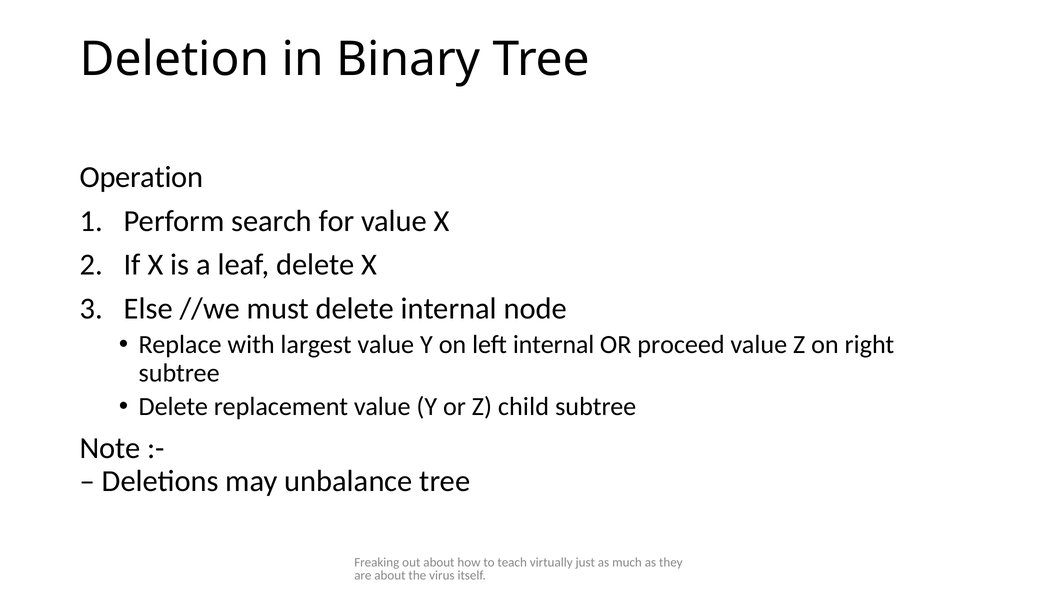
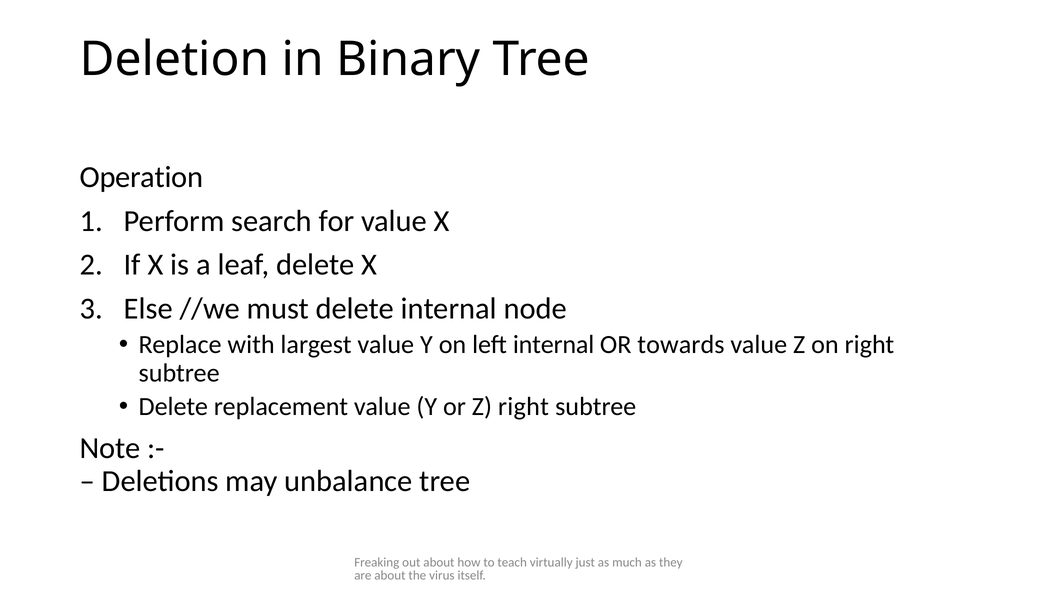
proceed: proceed -> towards
Z child: child -> right
